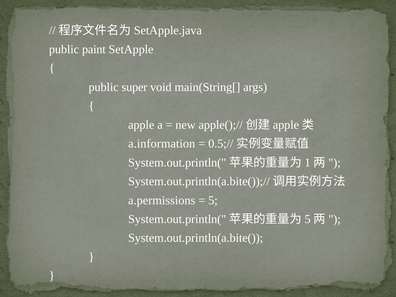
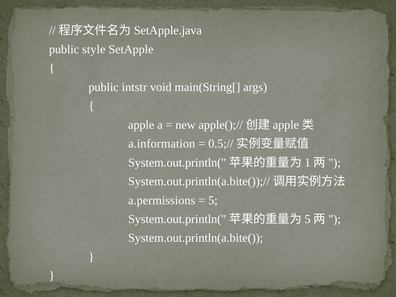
paint: paint -> style
super: super -> intstr
